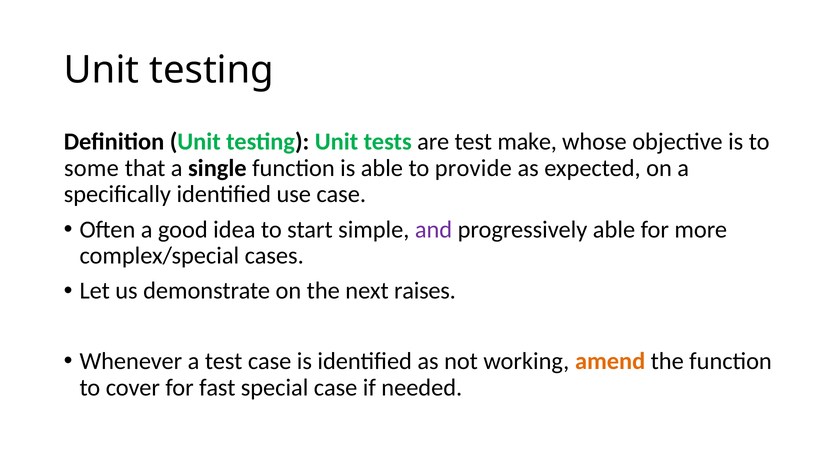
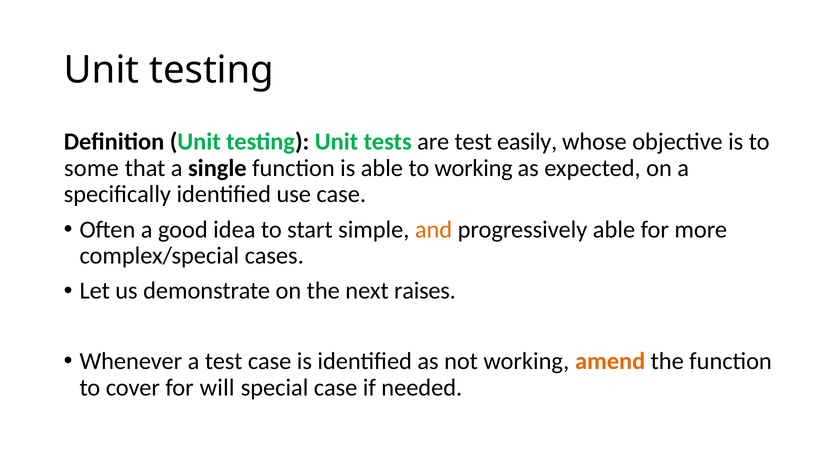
make: make -> easily
to provide: provide -> working
and colour: purple -> orange
fast: fast -> will
